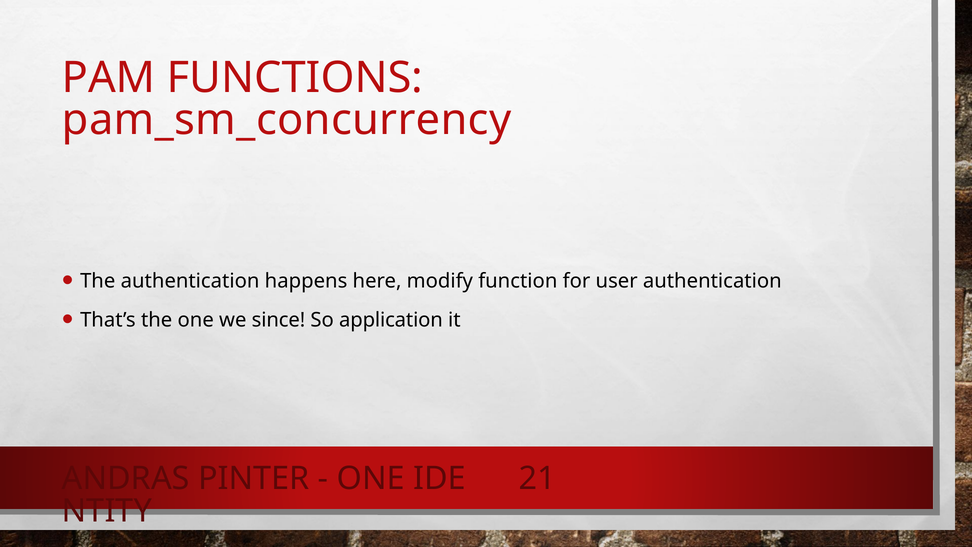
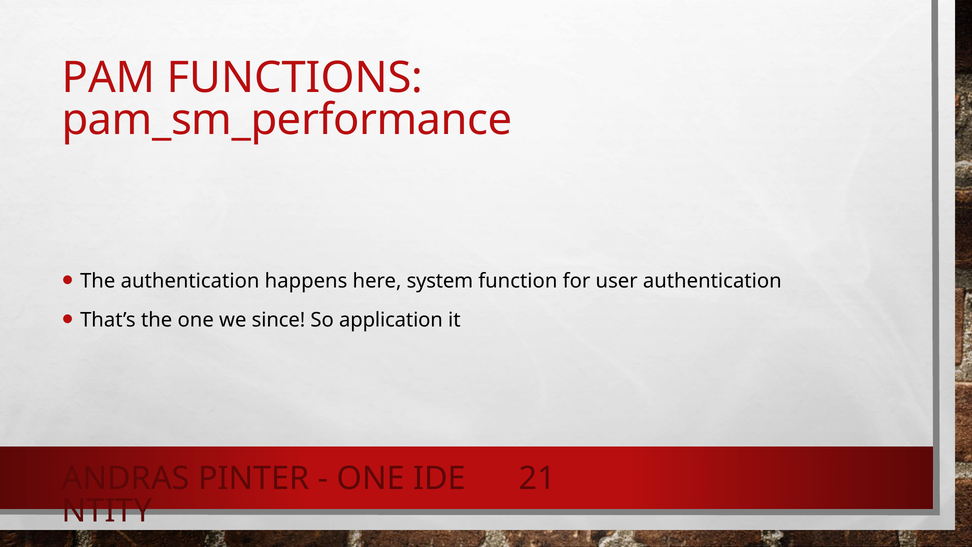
pam_sm_concurrency: pam_sm_concurrency -> pam_sm_performance
modify: modify -> system
